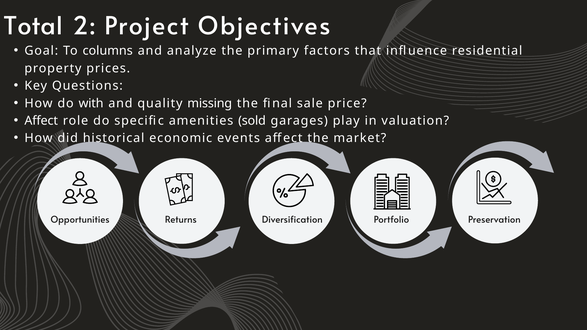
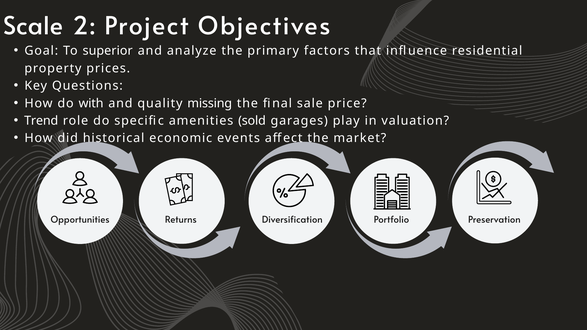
Total: Total -> Scale
columns: columns -> superior
Affect at (41, 121): Affect -> Trend
